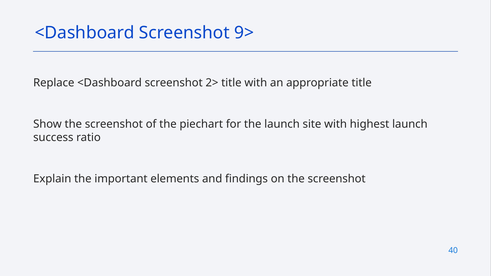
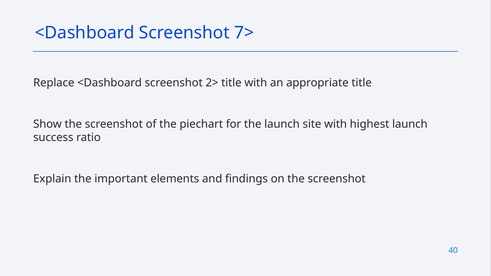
9>: 9> -> 7>
